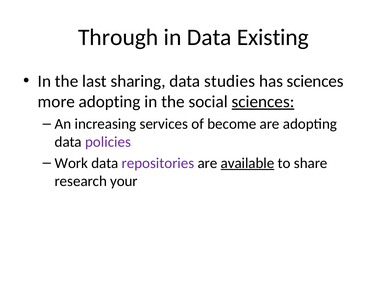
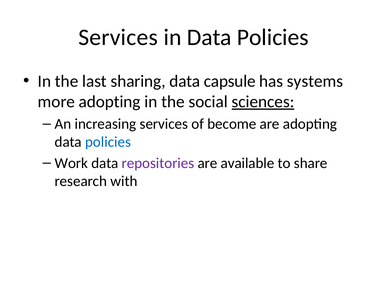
Through at (118, 37): Through -> Services
in Data Existing: Existing -> Policies
studies: studies -> capsule
has sciences: sciences -> systems
policies at (108, 142) colour: purple -> blue
available underline: present -> none
your: your -> with
